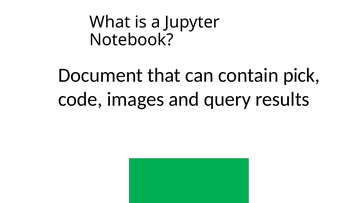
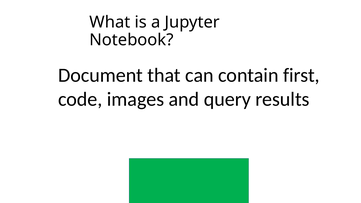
pick: pick -> first
